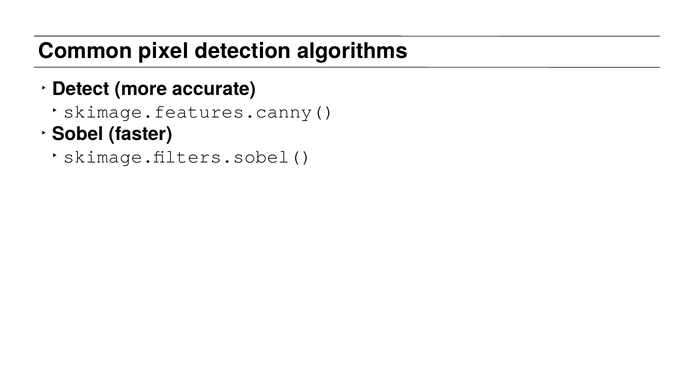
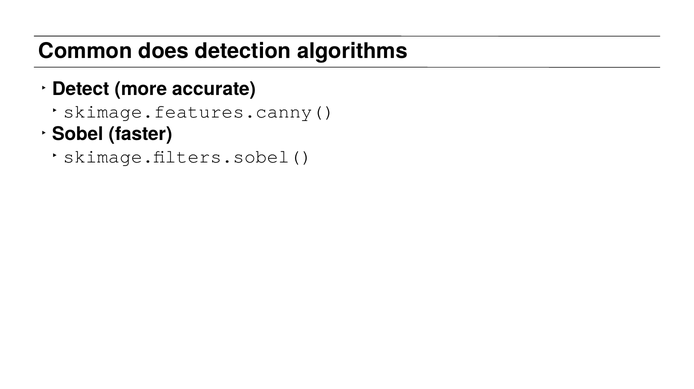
pixel: pixel -> does
